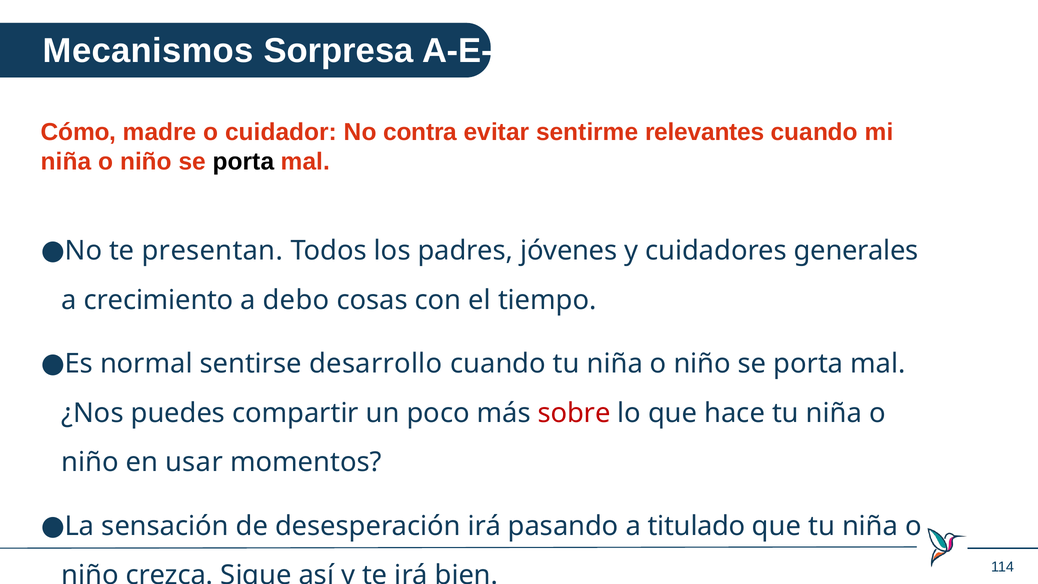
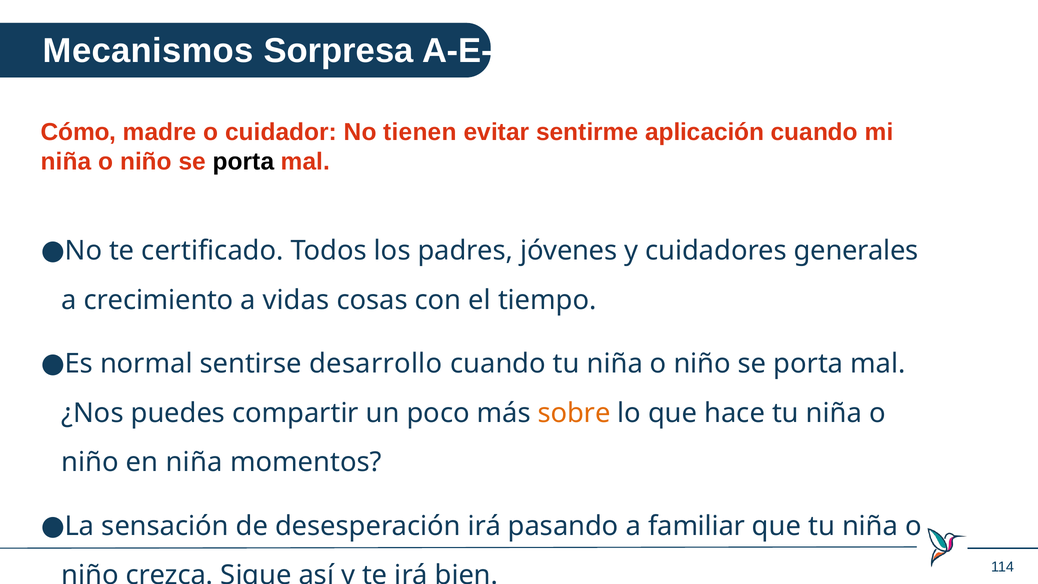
contra: contra -> tienen
relevantes: relevantes -> aplicación
presentan: presentan -> certificado
debo: debo -> vidas
sobre colour: red -> orange
en usar: usar -> niña
titulado: titulado -> familiar
